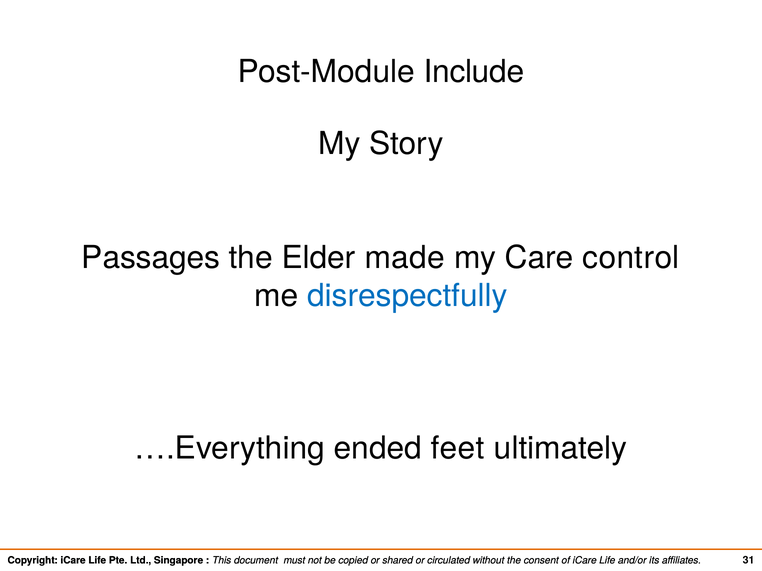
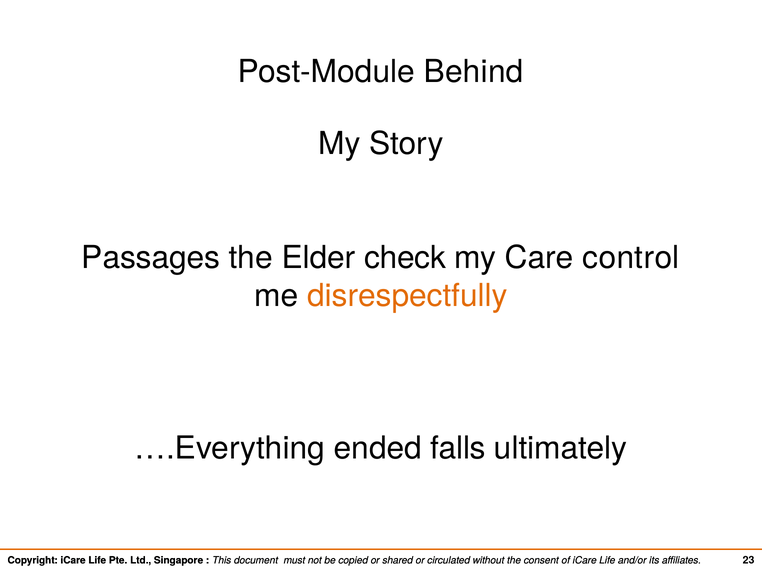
Include: Include -> Behind
made: made -> check
disrespectfully colour: blue -> orange
feet: feet -> falls
31: 31 -> 23
